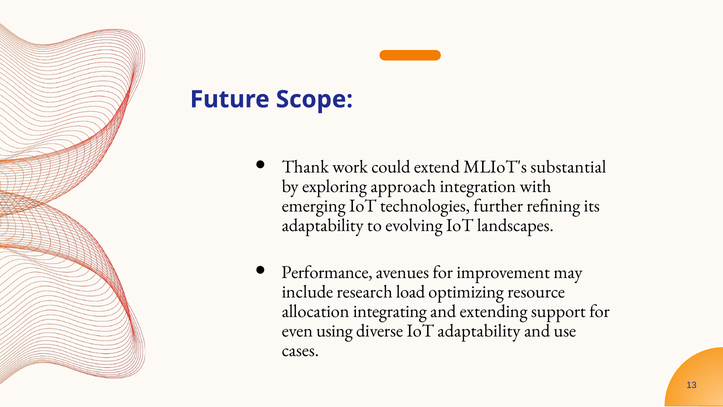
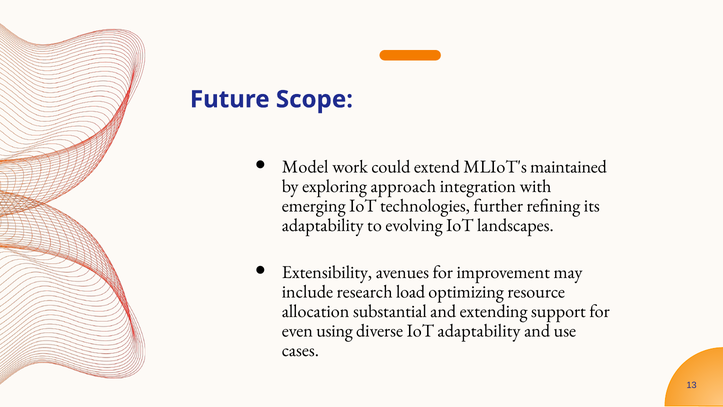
Thank: Thank -> Model
substantial: substantial -> maintained
Performance: Performance -> Extensibility
integrating: integrating -> substantial
